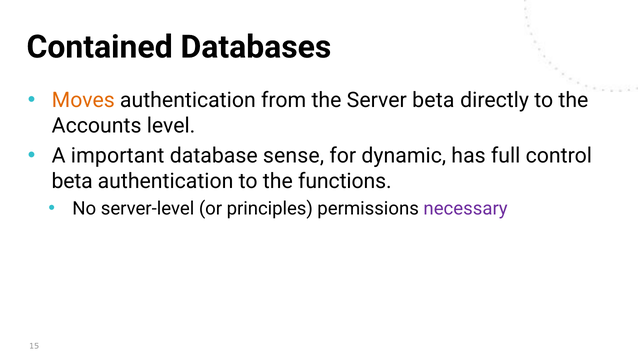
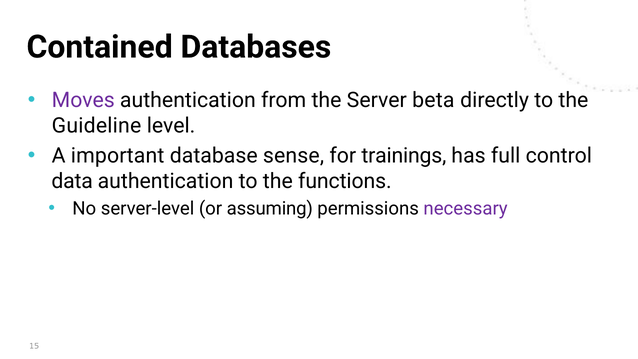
Moves colour: orange -> purple
Accounts: Accounts -> Guideline
dynamic: dynamic -> trainings
beta at (72, 181): beta -> data
principles: principles -> assuming
